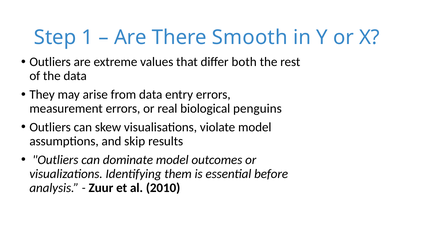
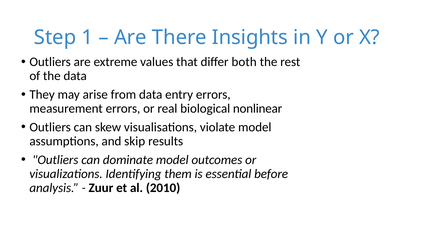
Smooth: Smooth -> Insights
penguins: penguins -> nonlinear
